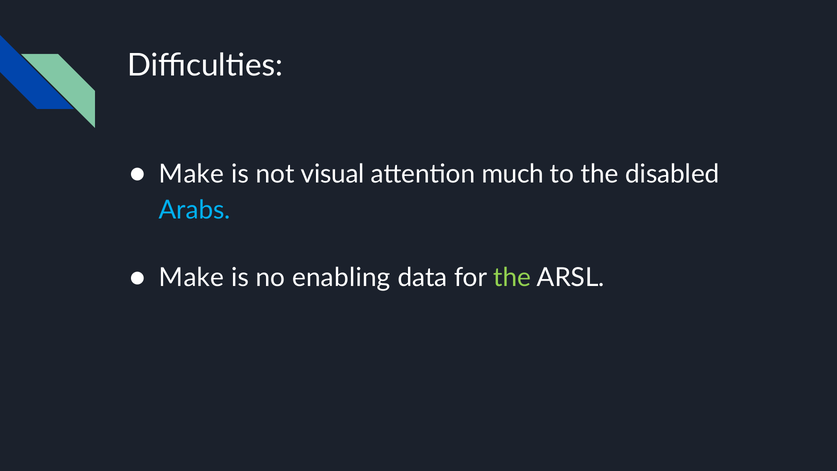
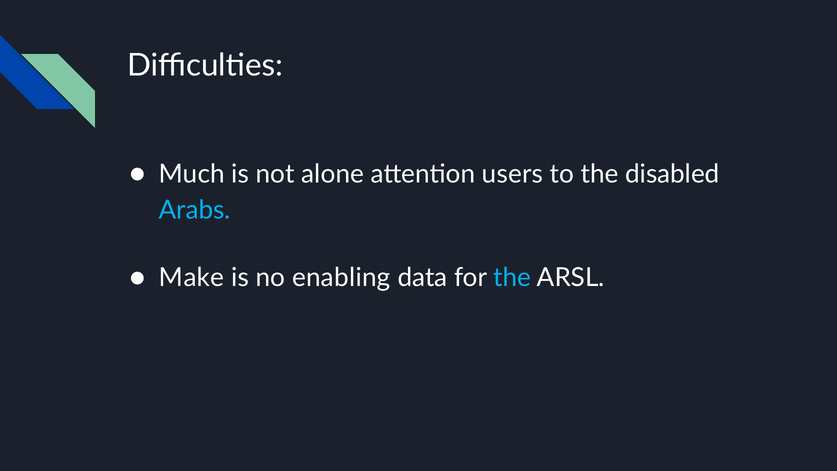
Make at (192, 174): Make -> Much
visual: visual -> alone
much: much -> users
the at (512, 278) colour: light green -> light blue
